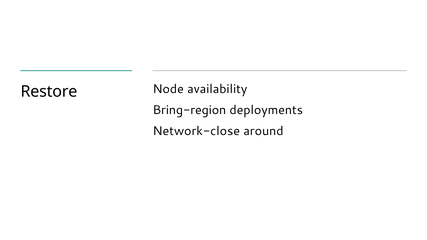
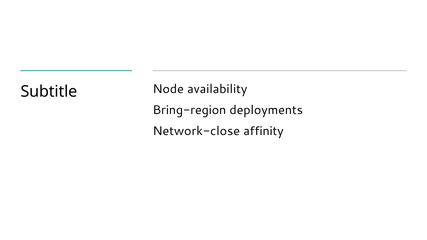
Restore: Restore -> Subtitle
around: around -> affinity
